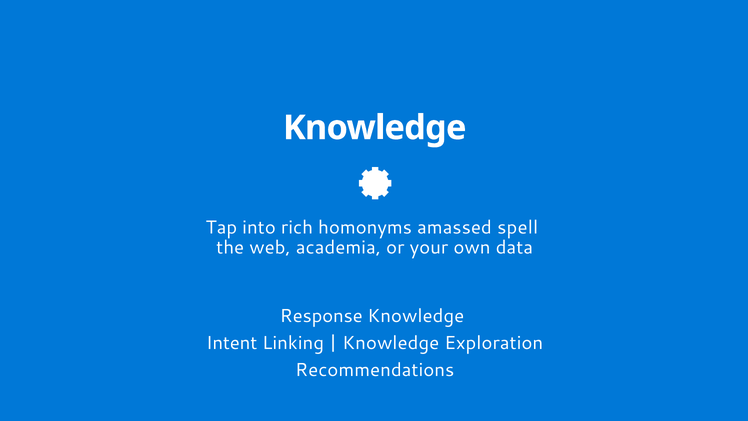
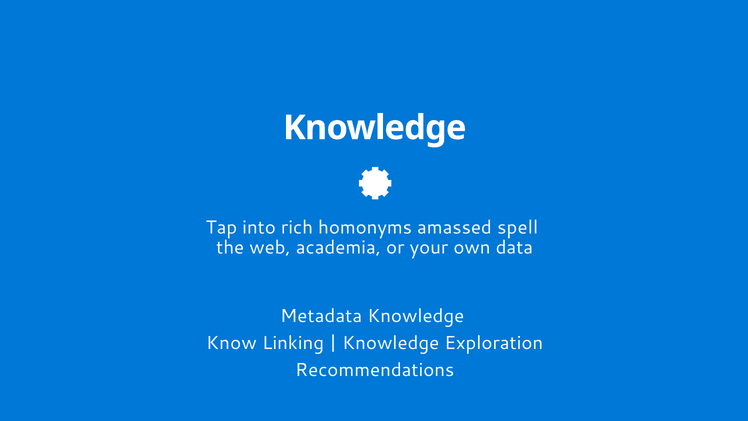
Response: Response -> Metadata
Intent: Intent -> Know
